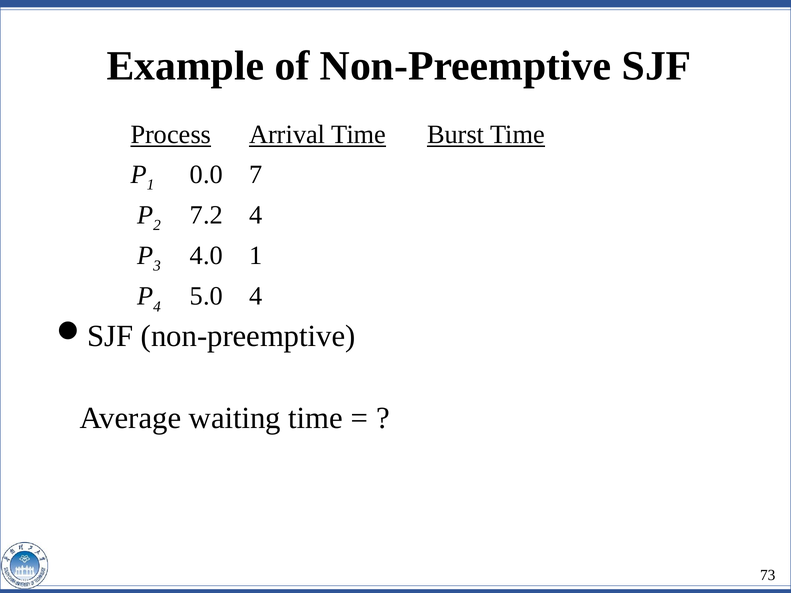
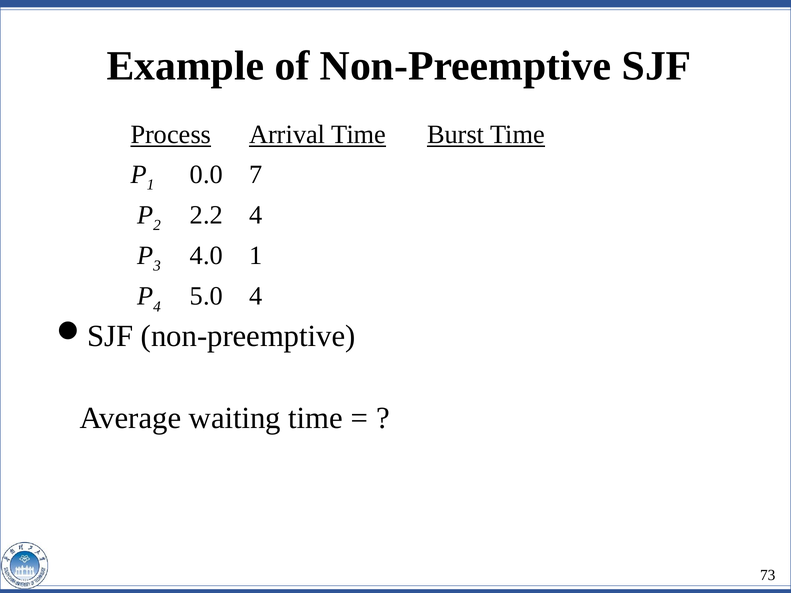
7.2: 7.2 -> 2.2
